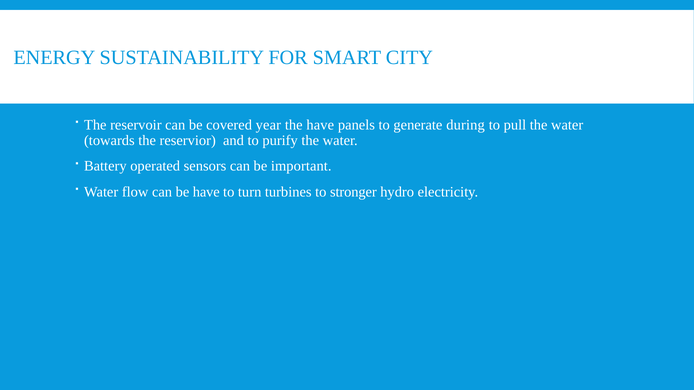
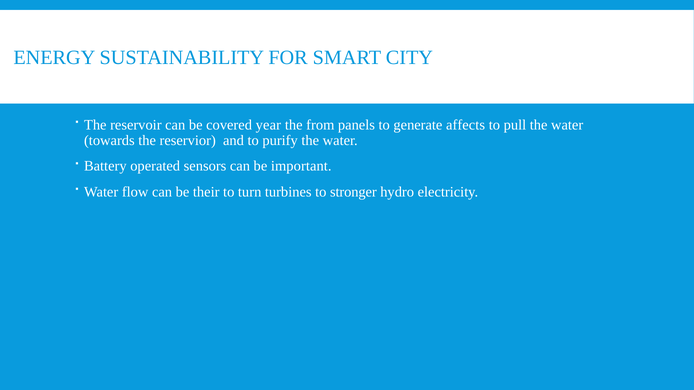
the have: have -> from
during: during -> affects
be have: have -> their
